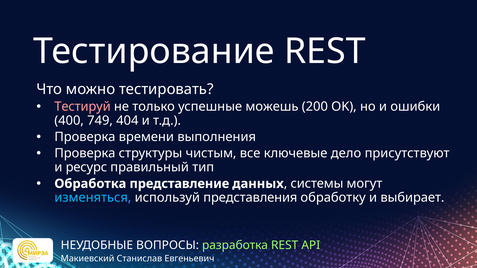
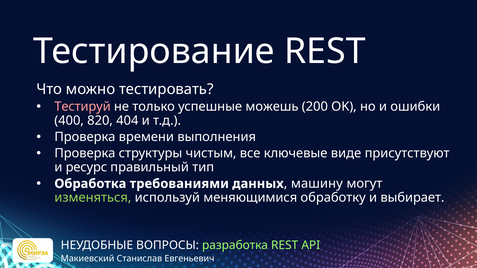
749: 749 -> 820
дело: дело -> виде
представление: представление -> требованиями
системы: системы -> машину
изменяться colour: light blue -> light green
представления: представления -> меняющимися
